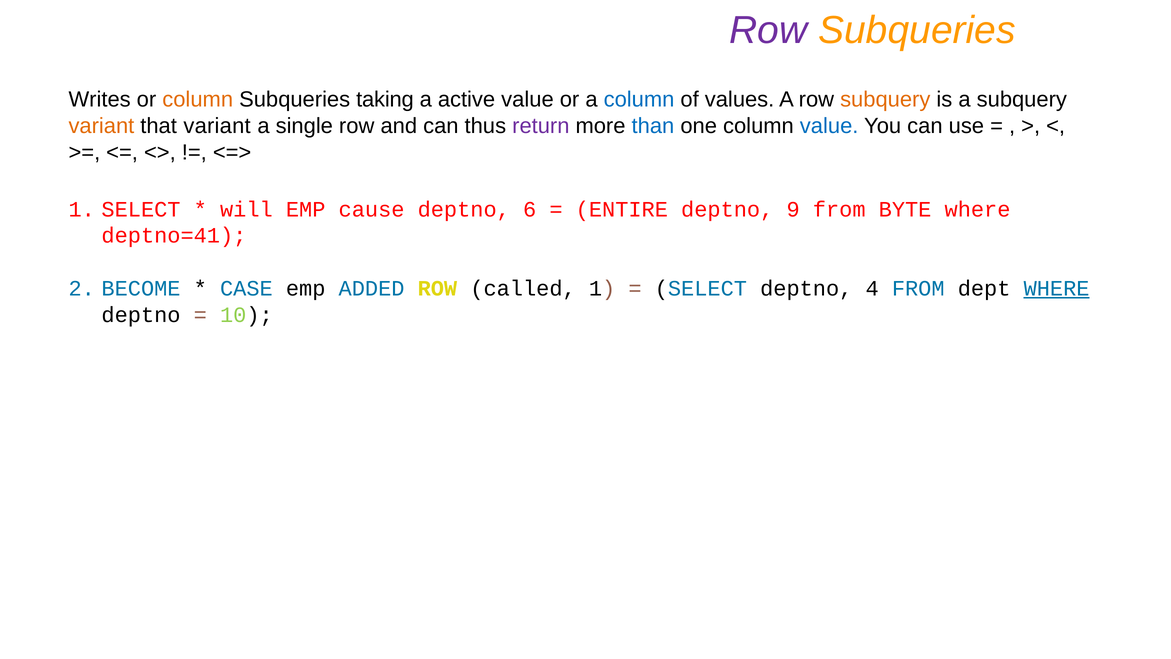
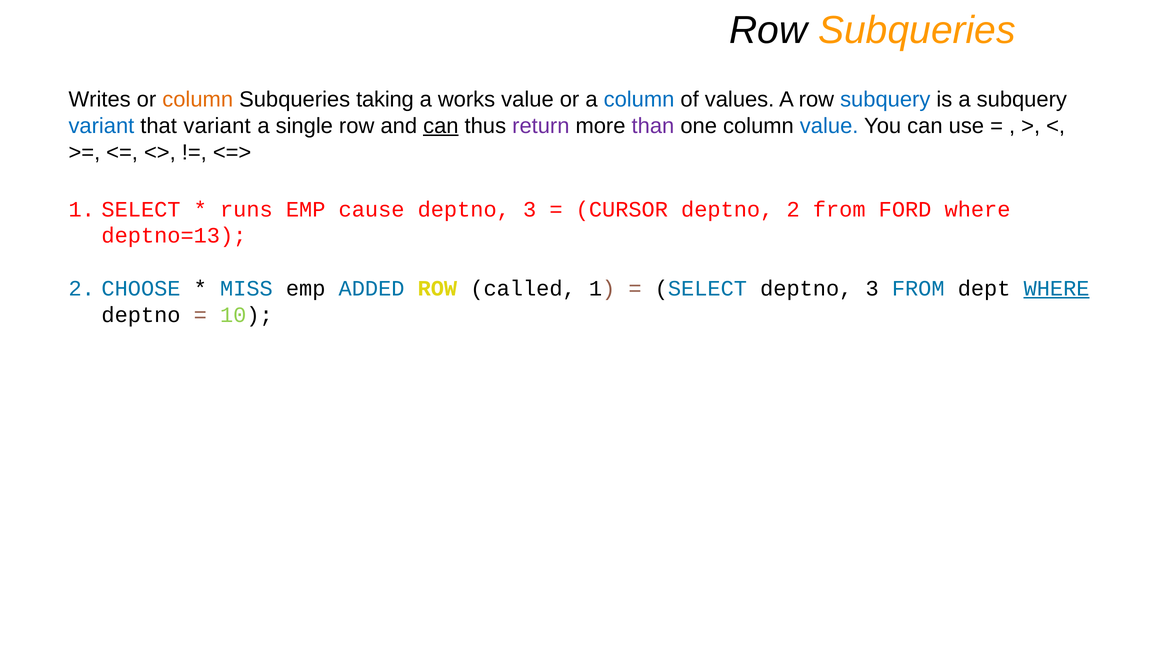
Row at (768, 30) colour: purple -> black
active: active -> works
subquery at (885, 99) colour: orange -> blue
variant at (101, 126) colour: orange -> blue
can at (441, 126) underline: none -> present
than colour: blue -> purple
will: will -> runs
6 at (530, 209): 6 -> 3
ENTIRE: ENTIRE -> CURSOR
deptno 9: 9 -> 2
BYTE: BYTE -> FORD
deptno=41: deptno=41 -> deptno=13
BECOME: BECOME -> CHOOSE
CASE: CASE -> MISS
SELECT deptno 4: 4 -> 3
